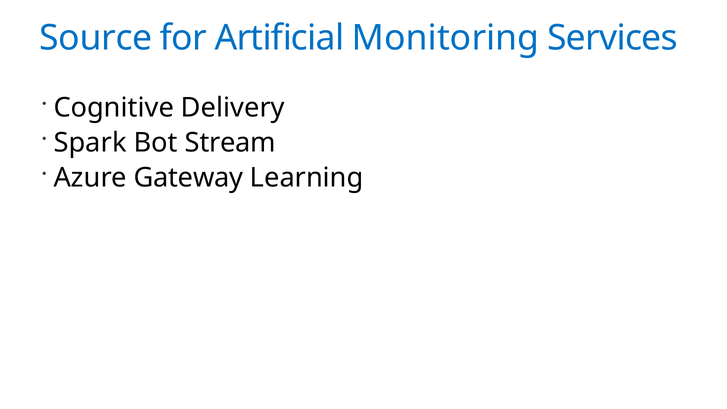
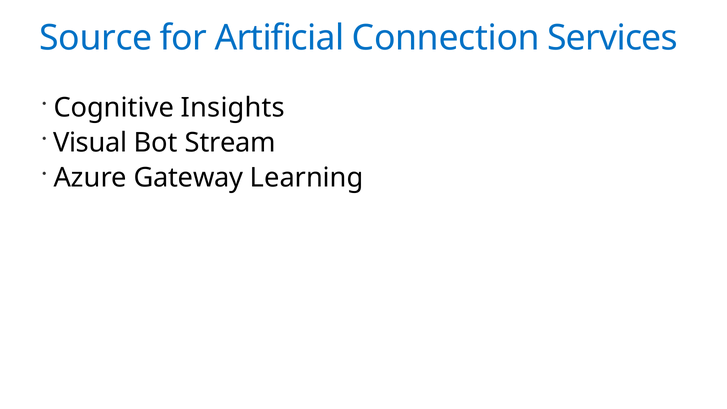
Monitoring: Monitoring -> Connection
Delivery: Delivery -> Insights
Spark: Spark -> Visual
